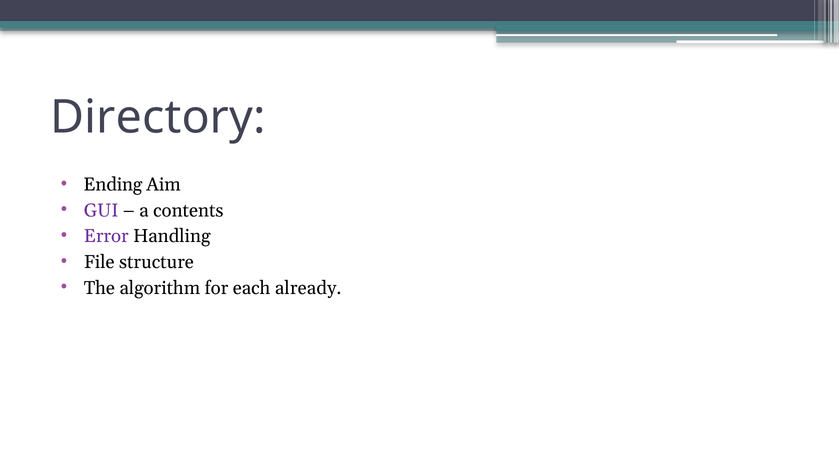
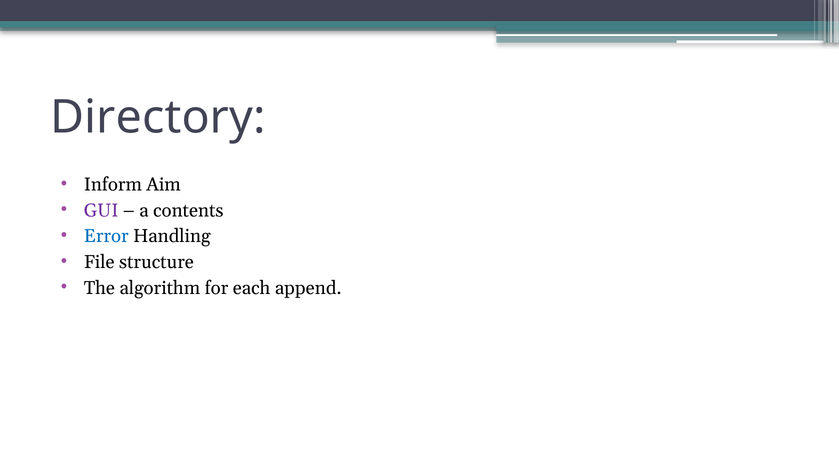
Ending: Ending -> Inform
Error colour: purple -> blue
already: already -> append
